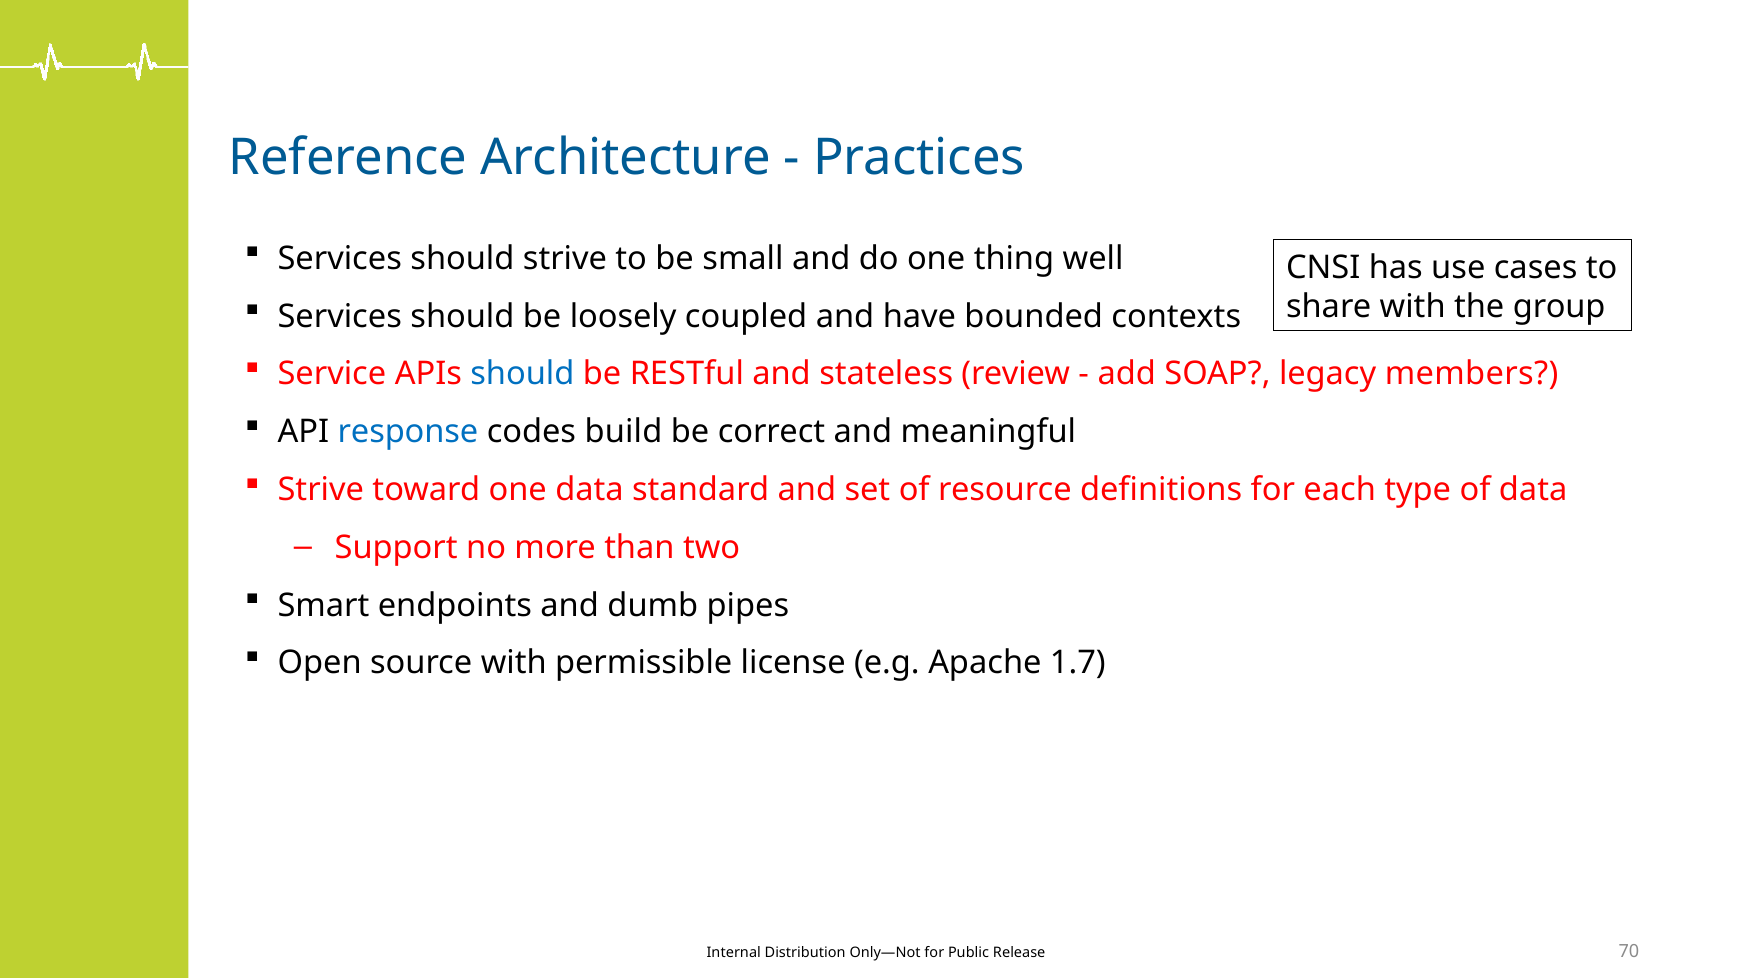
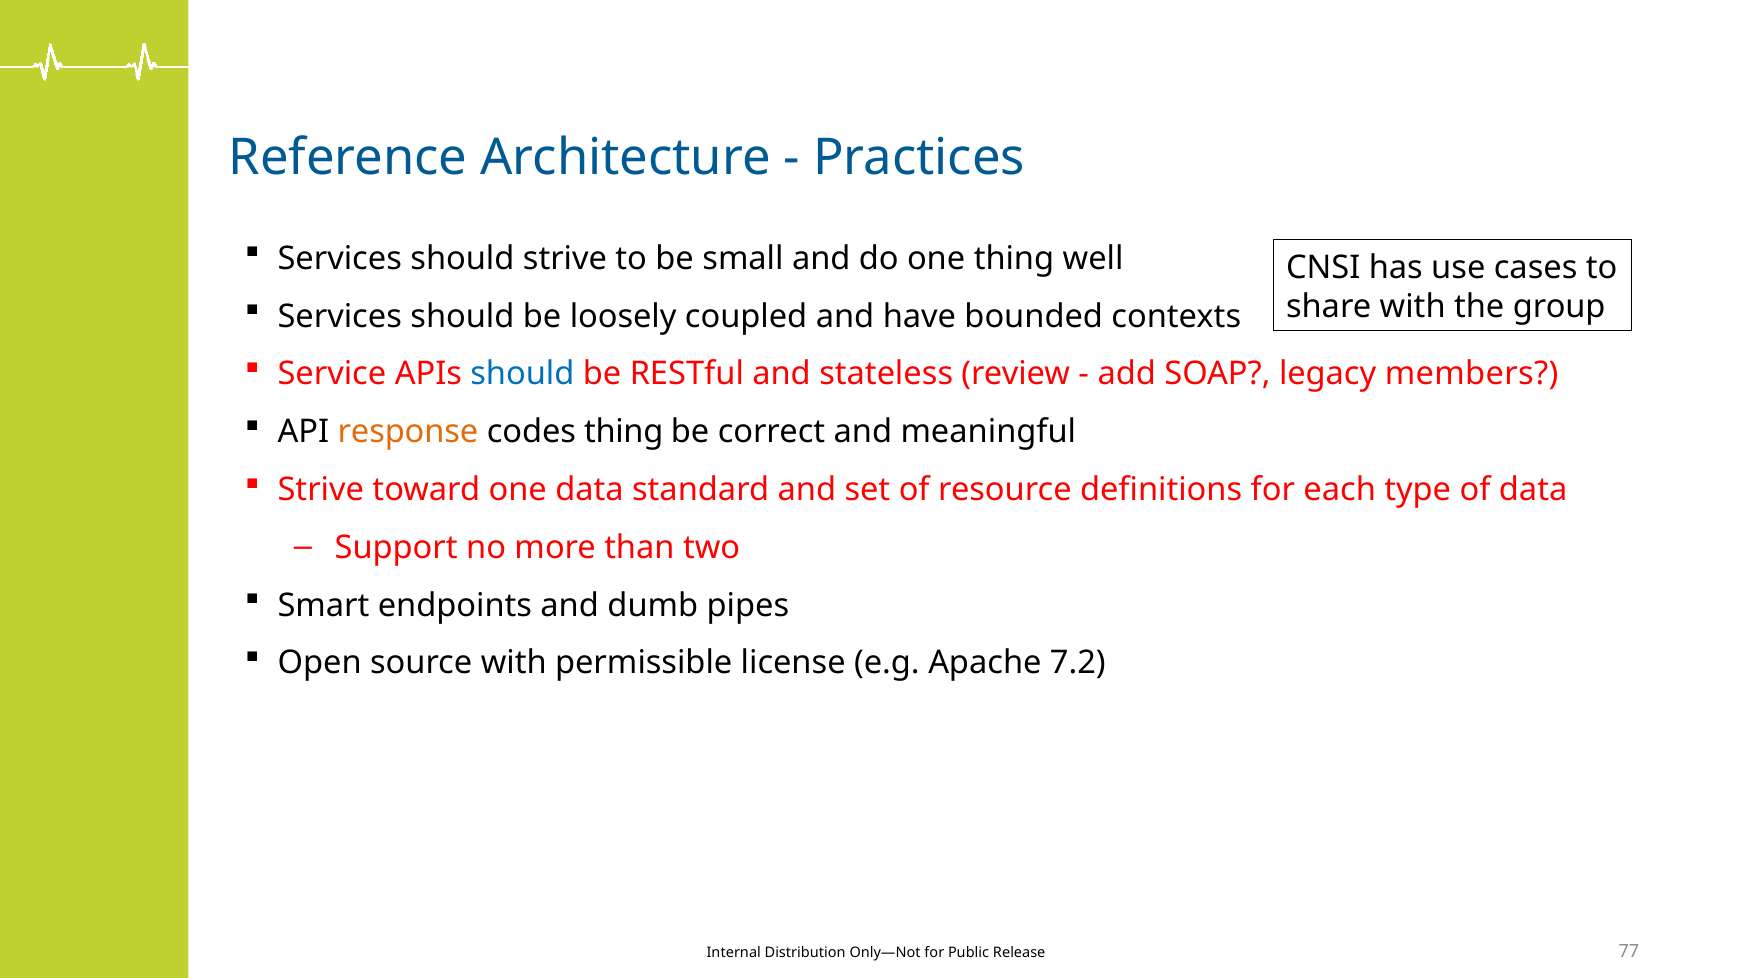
response colour: blue -> orange
codes build: build -> thing
1.7: 1.7 -> 7.2
70: 70 -> 77
